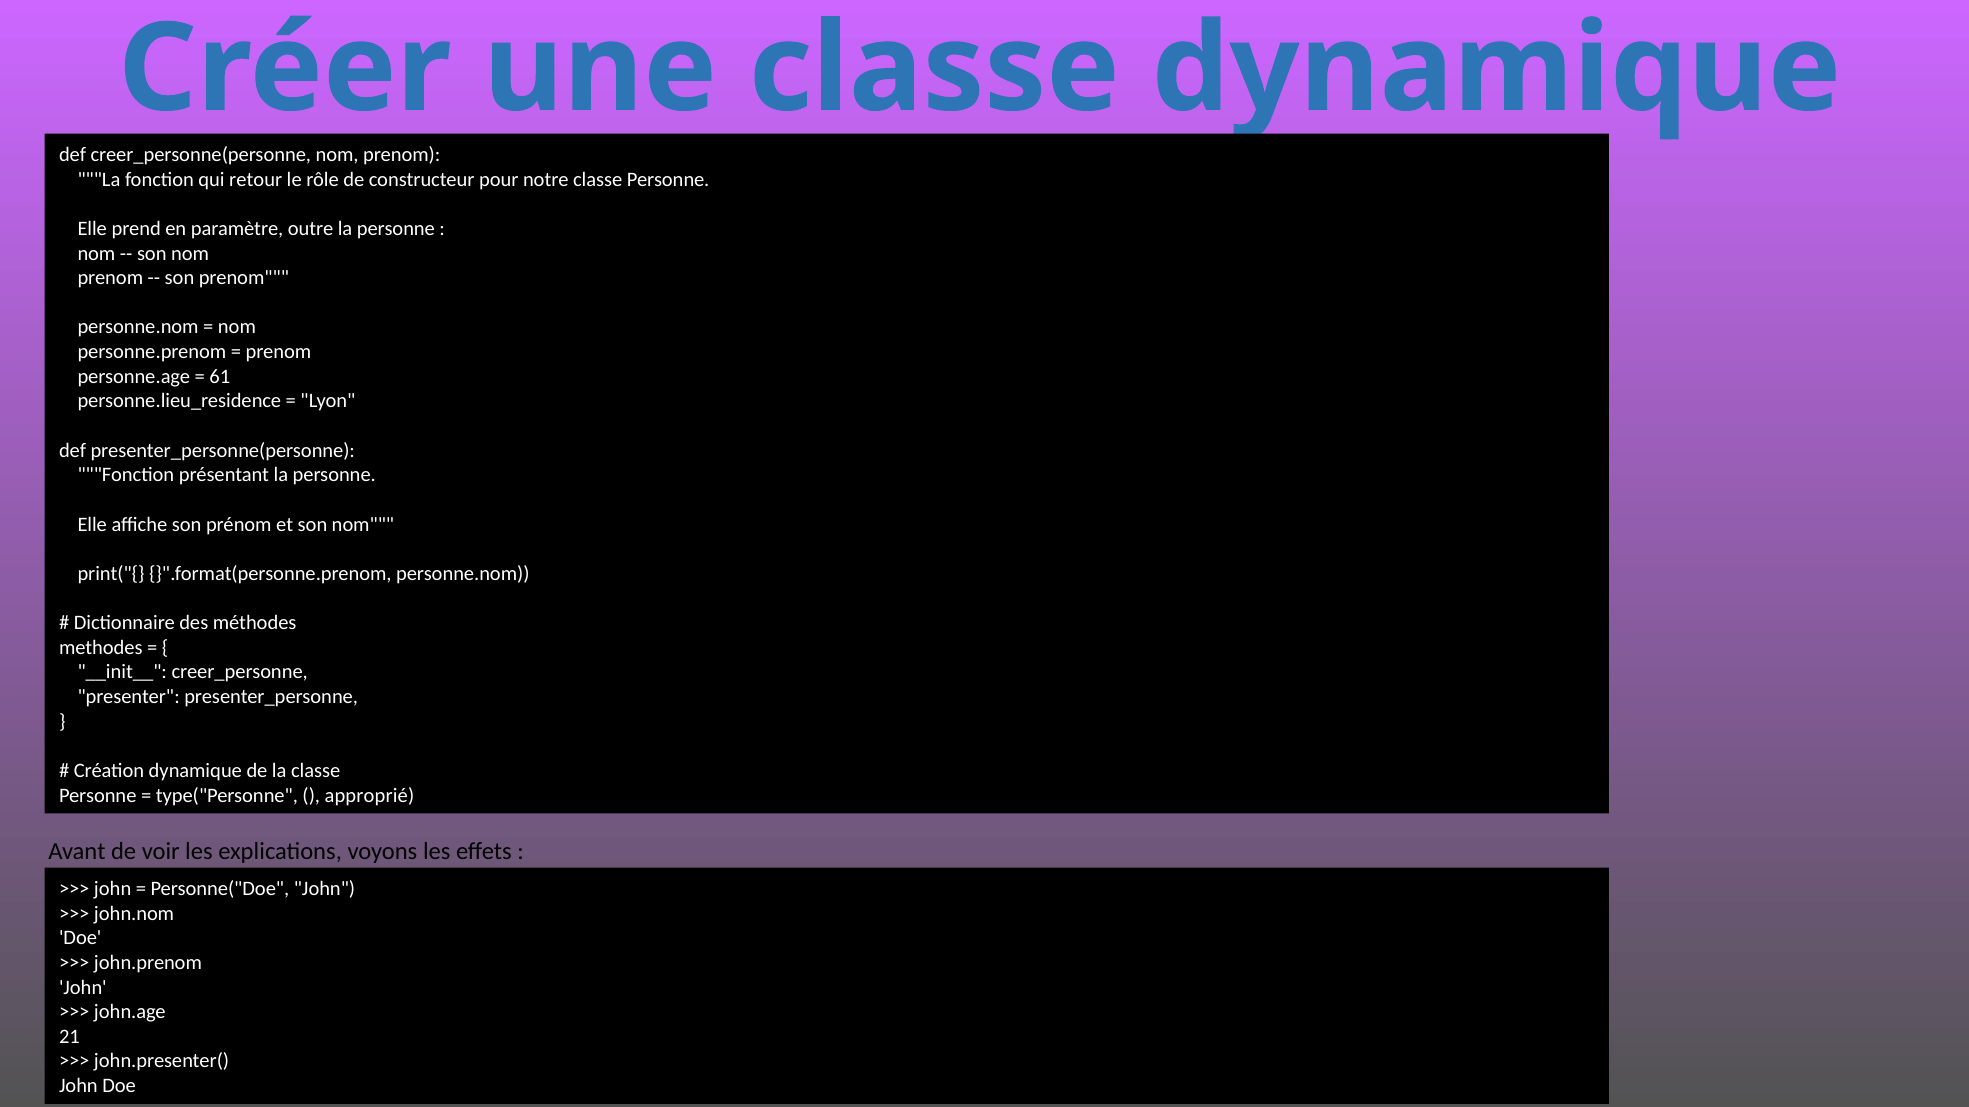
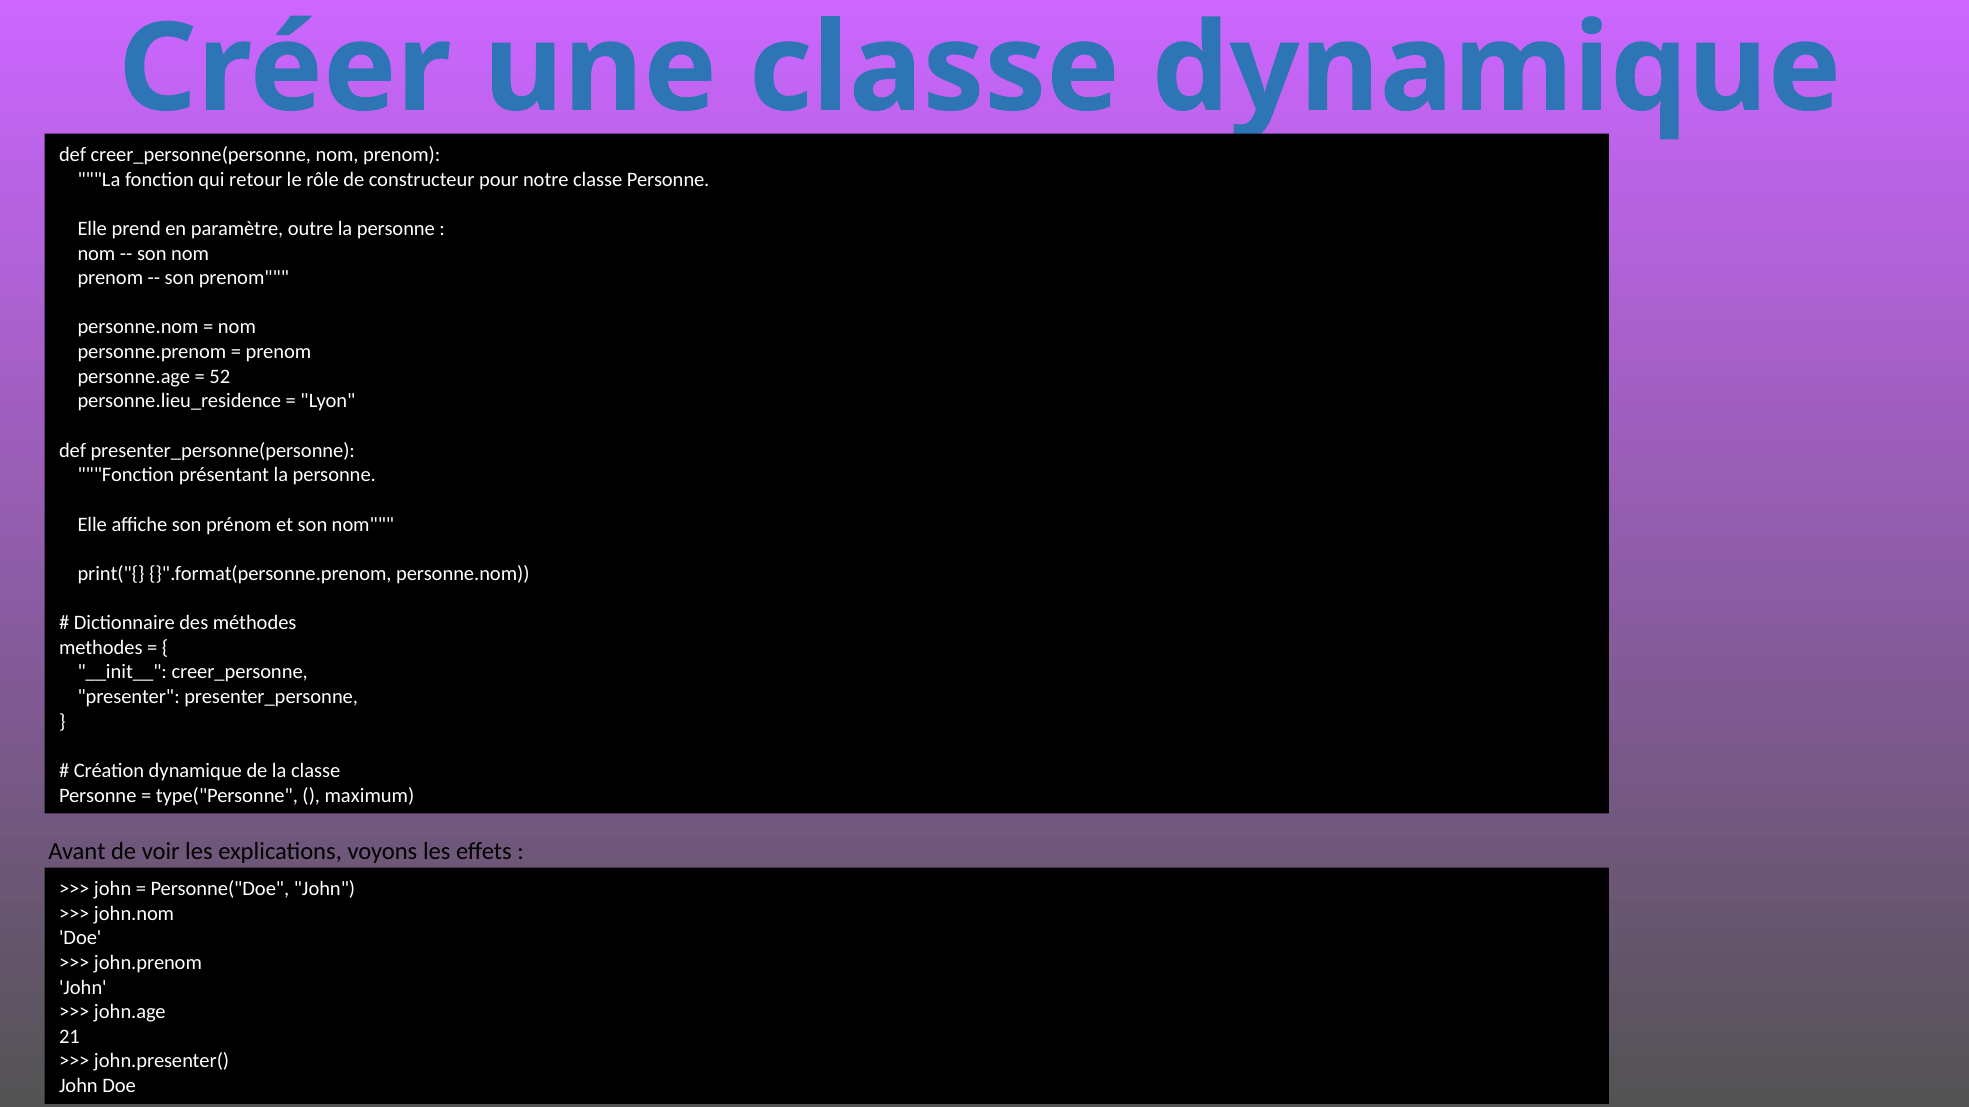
61: 61 -> 52
approprié: approprié -> maximum
